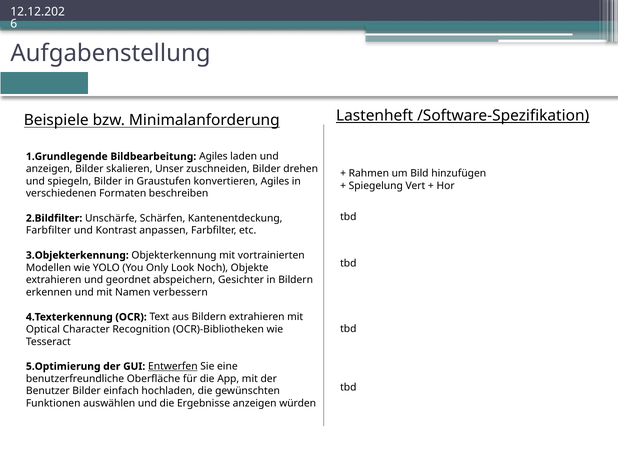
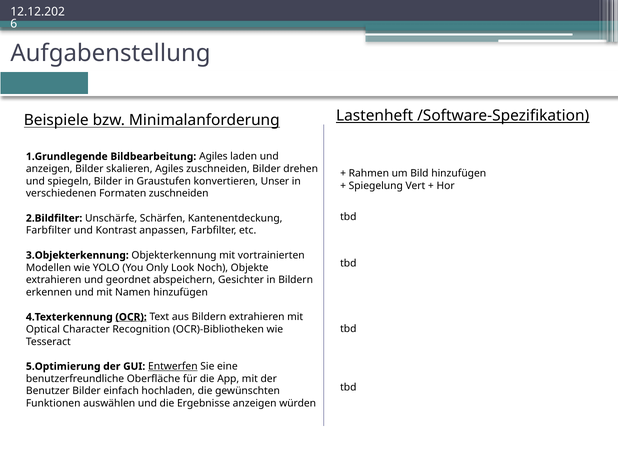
skalieren Unser: Unser -> Agiles
konvertieren Agiles: Agiles -> Unser
Formaten beschreiben: beschreiben -> zuschneiden
Namen verbessern: verbessern -> hinzufügen
OCR underline: none -> present
